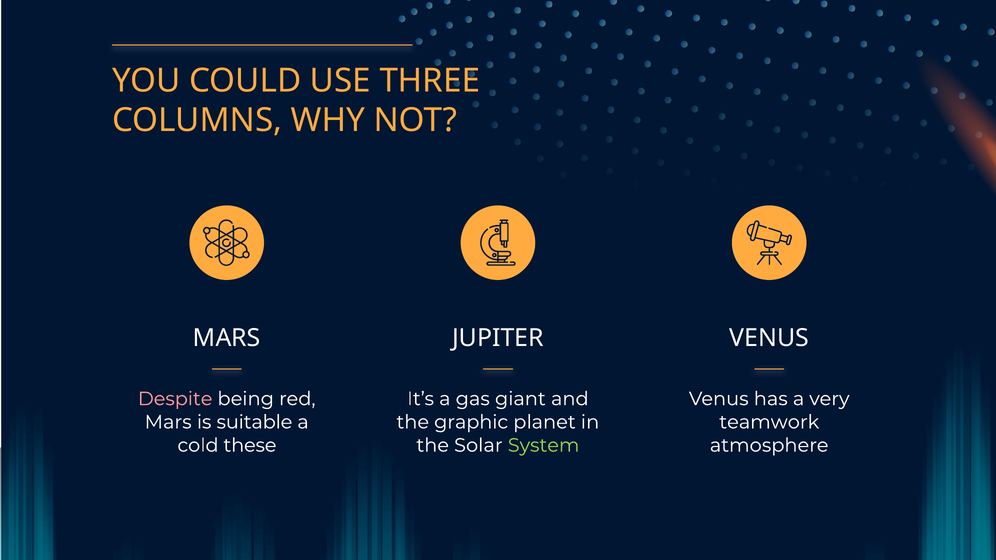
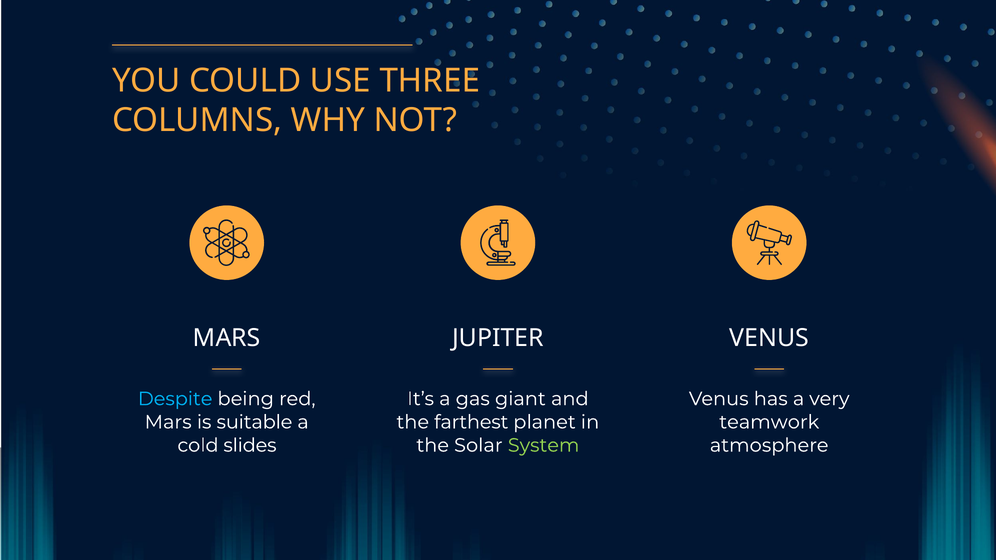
Despite colour: pink -> light blue
graphic: graphic -> farthest
these: these -> slides
